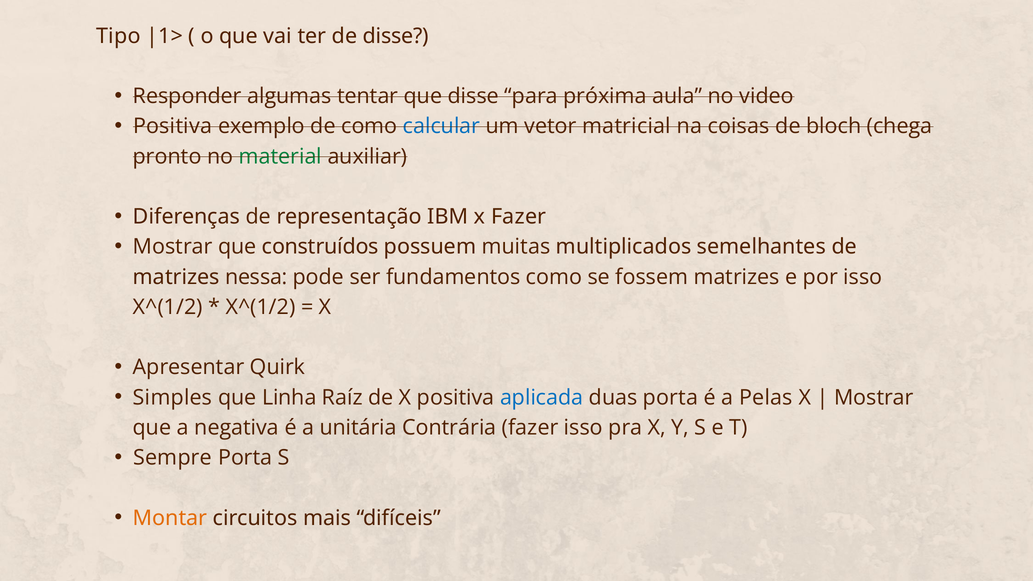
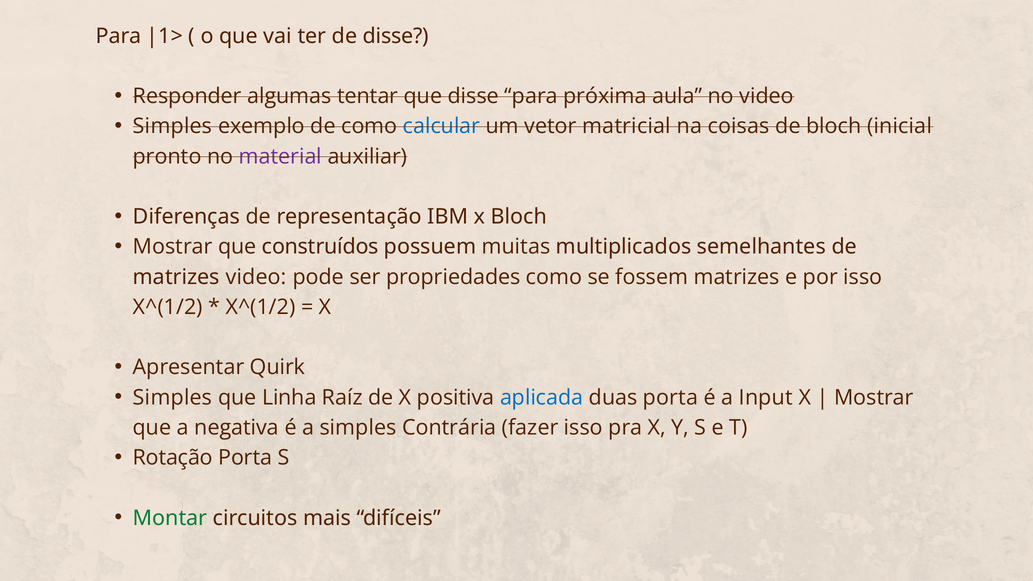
Tipo at (118, 36): Tipo -> Para
Positiva at (173, 126): Positiva -> Simples
chega: chega -> inicial
material colour: green -> purple
x Fazer: Fazer -> Bloch
matrizes nessa: nessa -> video
fundamentos: fundamentos -> propriedades
Pelas: Pelas -> Input
a unitária: unitária -> simples
Sempre: Sempre -> Rotação
Montar colour: orange -> green
